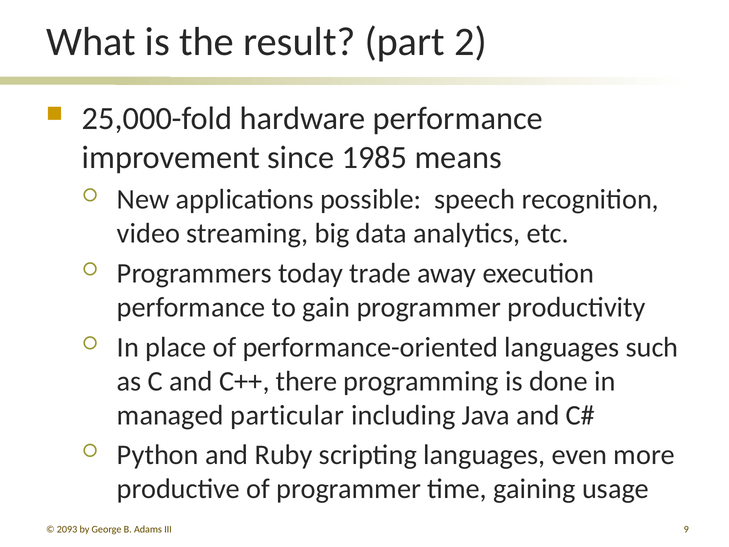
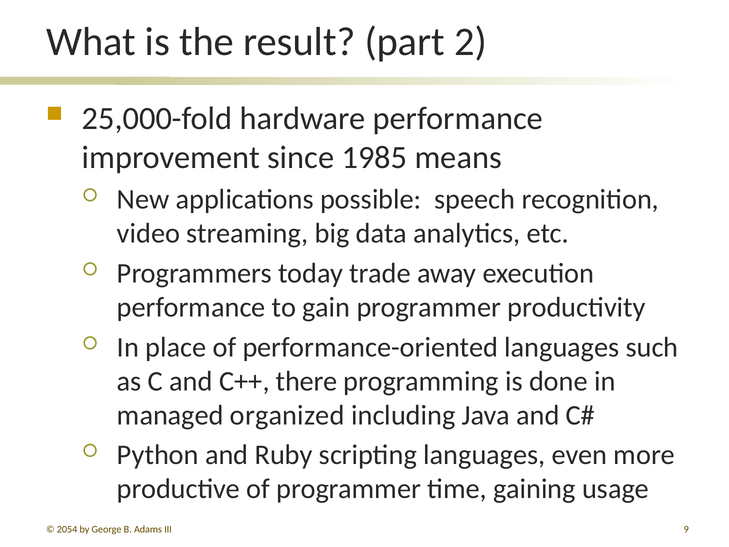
particular: particular -> organized
2093: 2093 -> 2054
